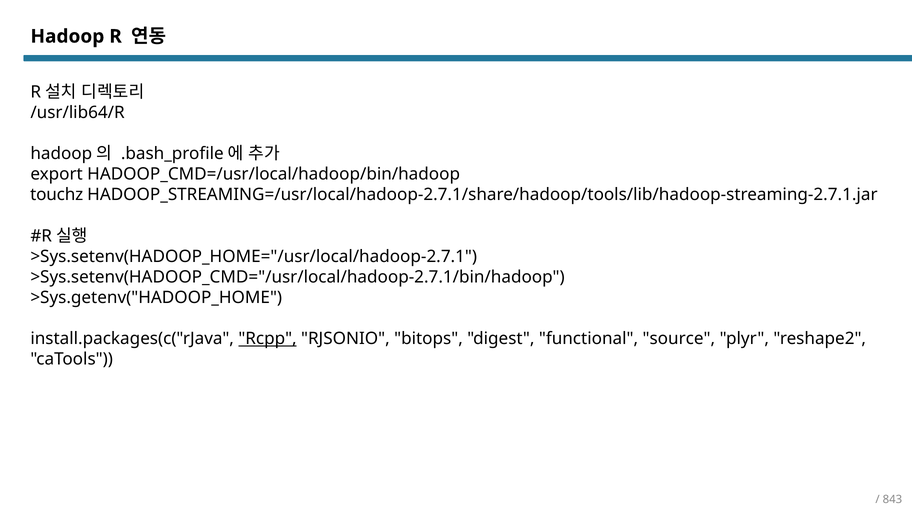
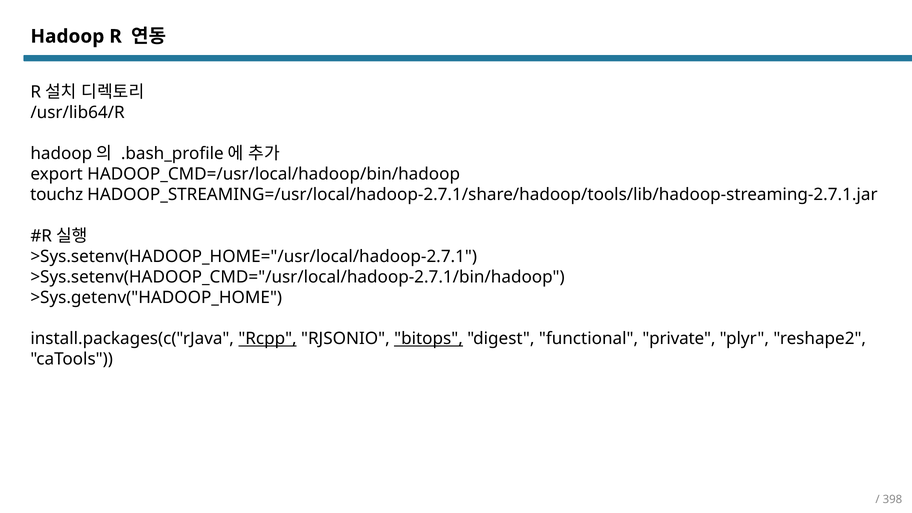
bitops underline: none -> present
source: source -> private
843: 843 -> 398
